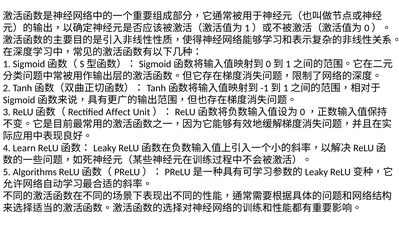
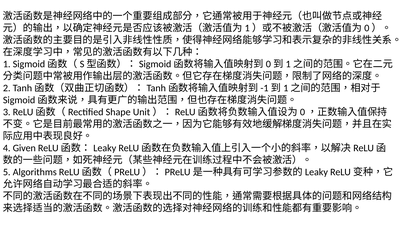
Affect: Affect -> Shape
Learn: Learn -> Given
